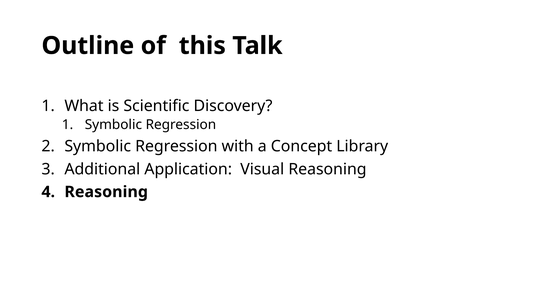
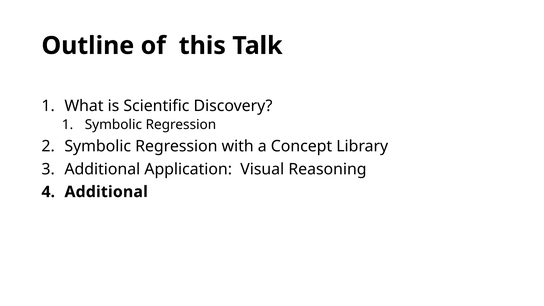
Reasoning at (106, 192): Reasoning -> Additional
